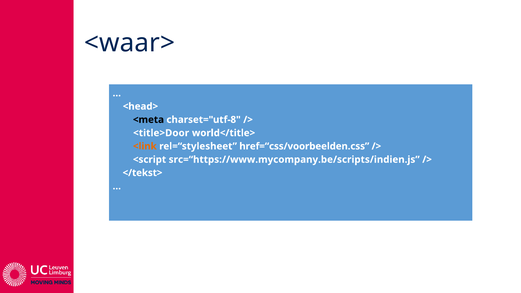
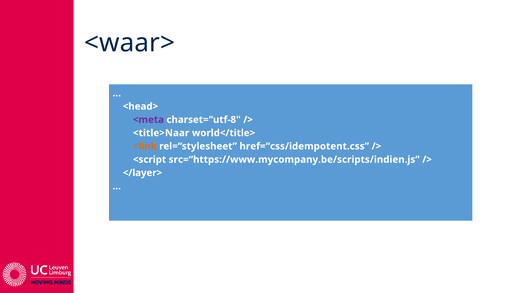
<meta colour: black -> purple
<title>Door: <title>Door -> <title>Naar
href=“css/voorbeelden.css: href=“css/voorbeelden.css -> href=“css/idempotent.css
</tekst>: </tekst> -> </layer>
